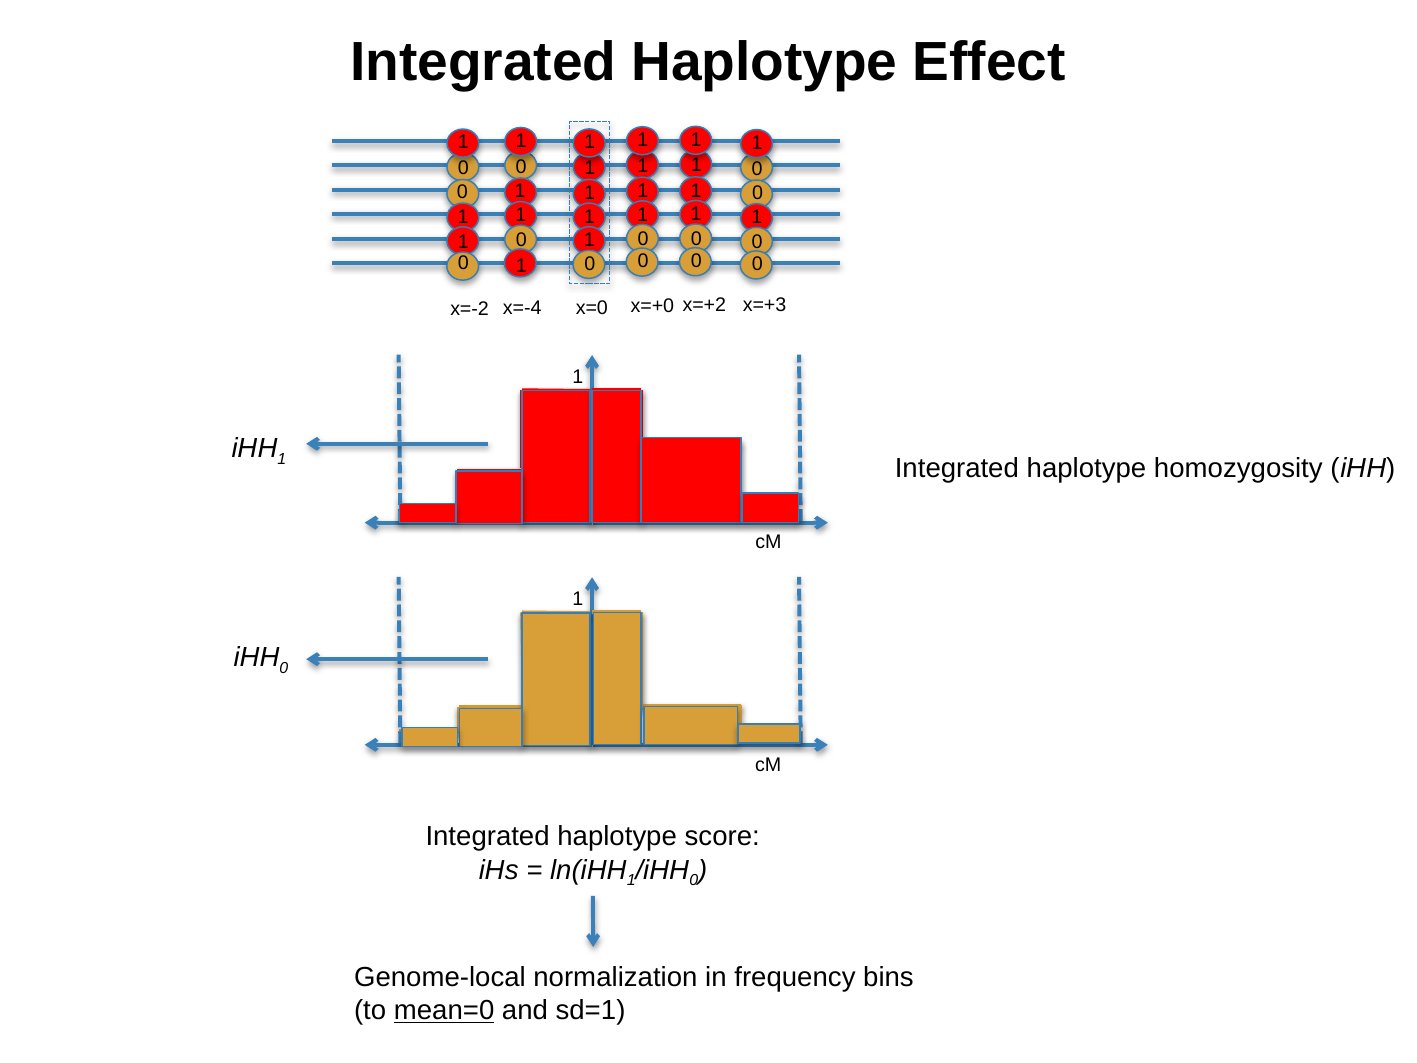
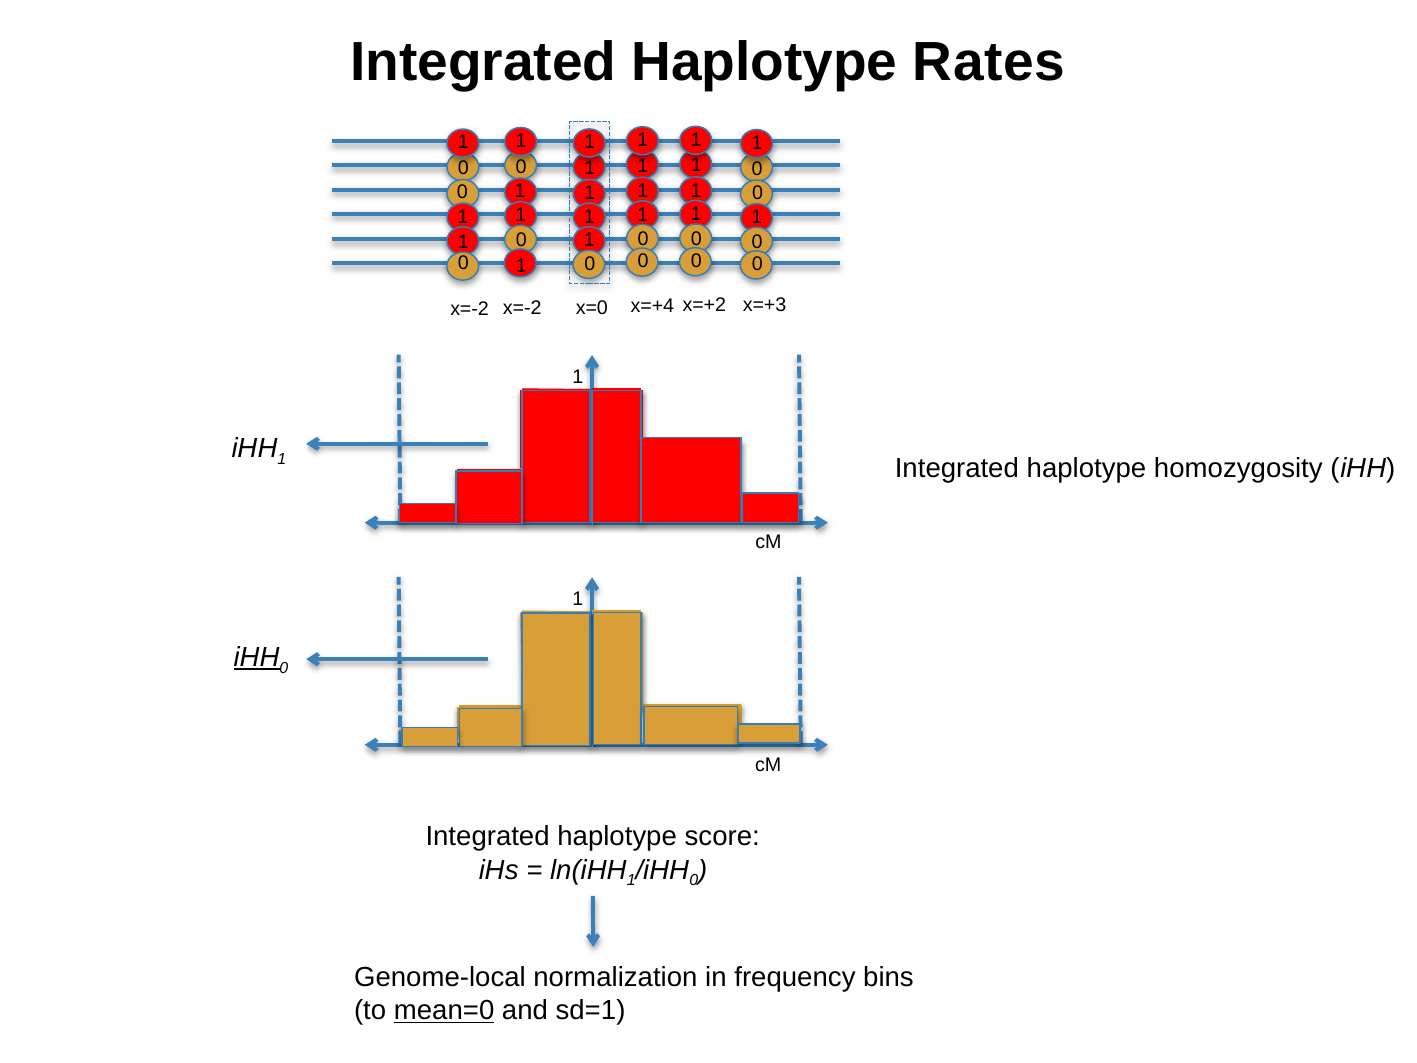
Effect: Effect -> Rates
x=-4 at (522, 308): x=-4 -> x=-2
x=+0: x=+0 -> x=+4
iHH at (257, 657) underline: none -> present
